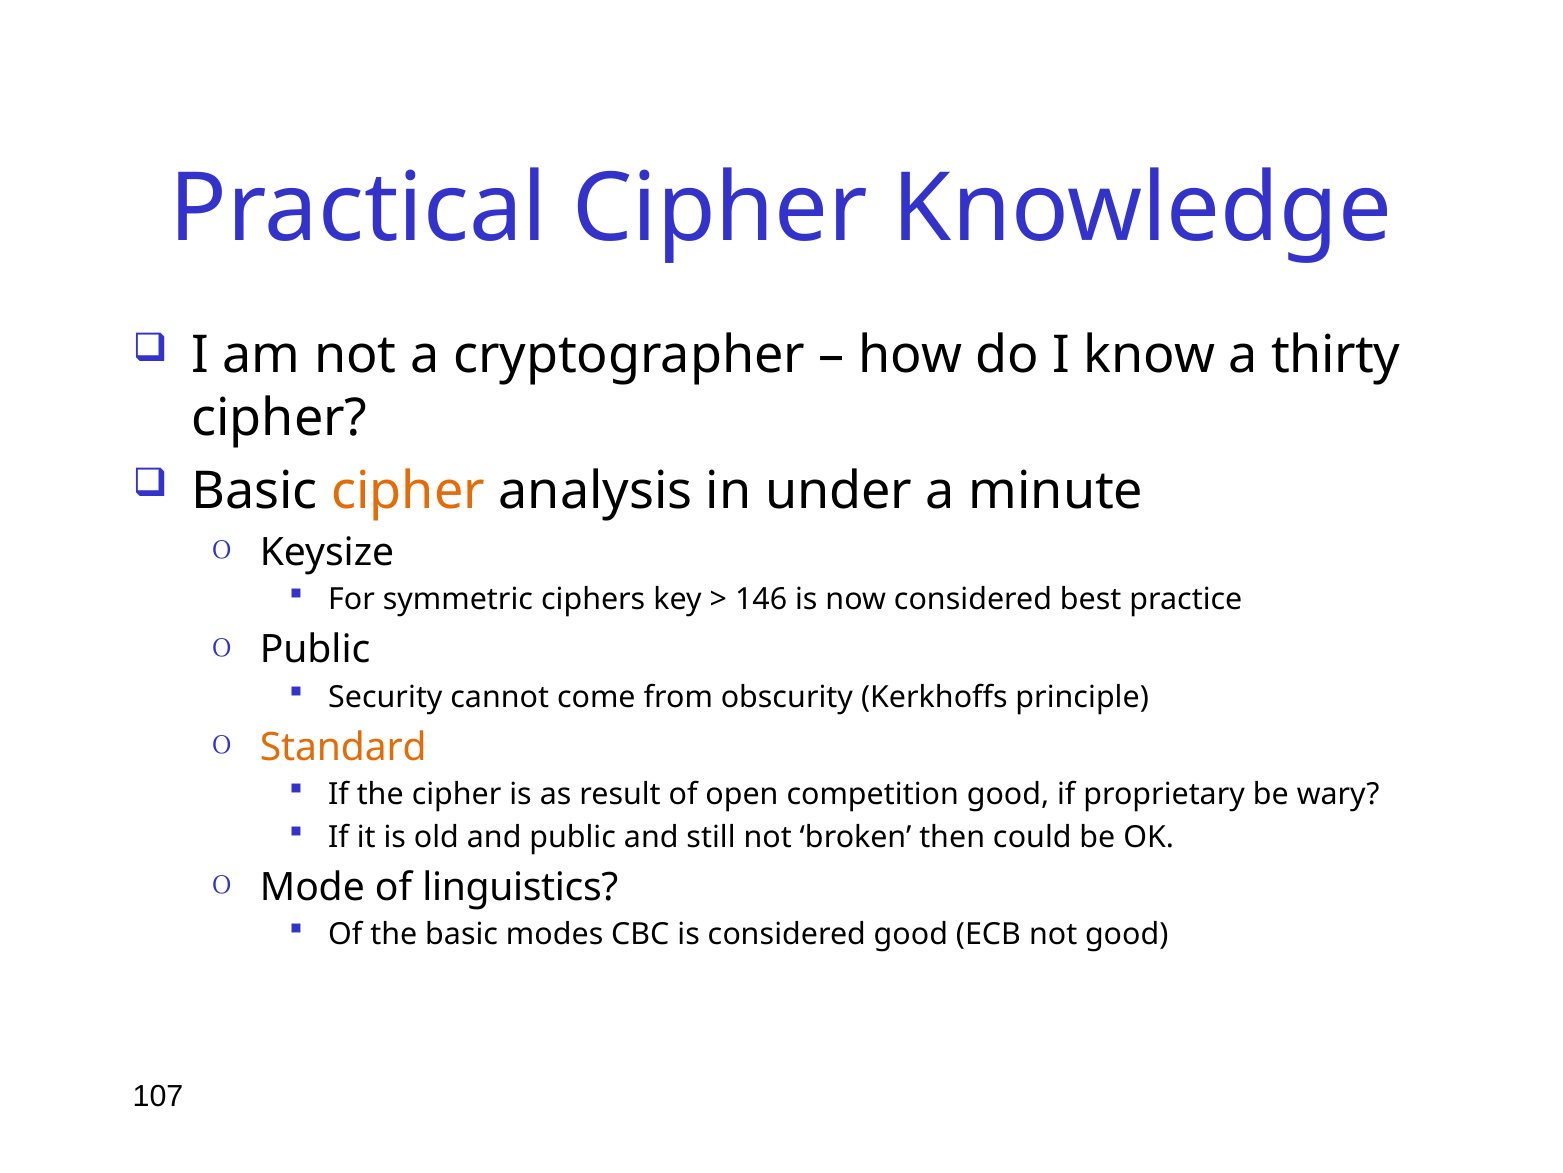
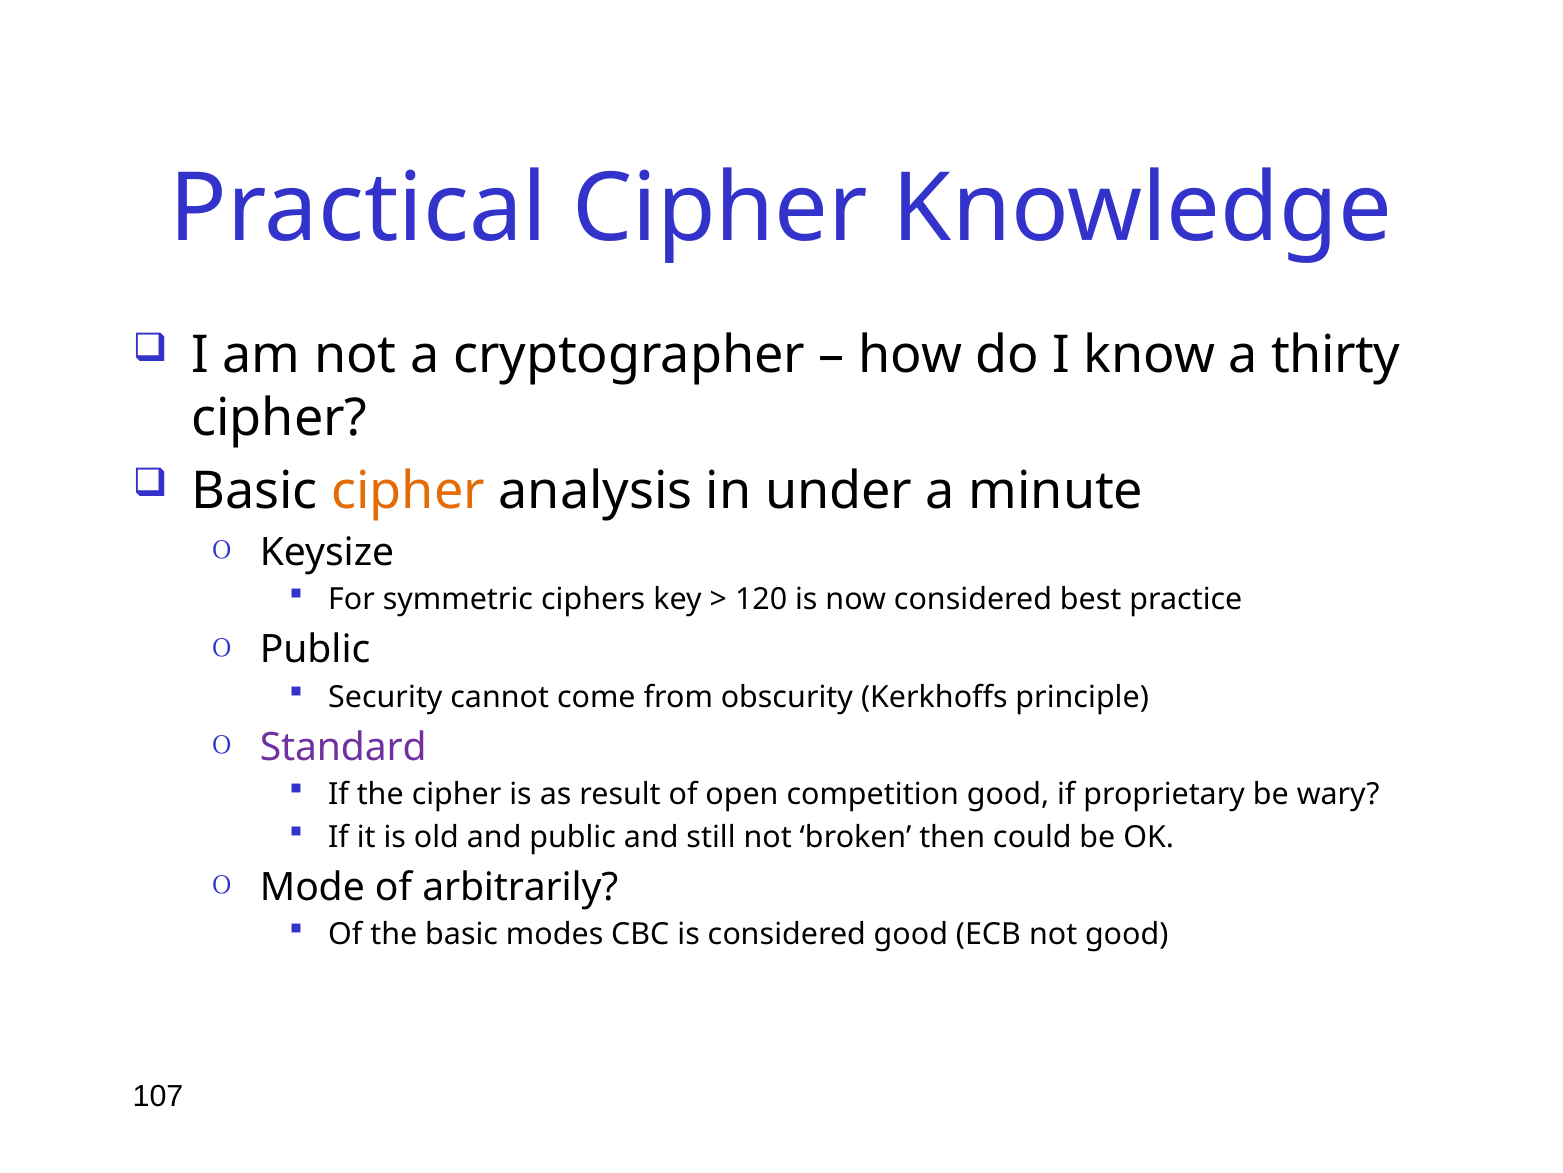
146: 146 -> 120
Standard colour: orange -> purple
linguistics: linguistics -> arbitrarily
